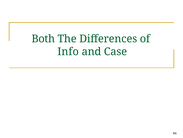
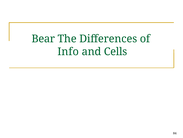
Both: Both -> Bear
Case: Case -> Cells
